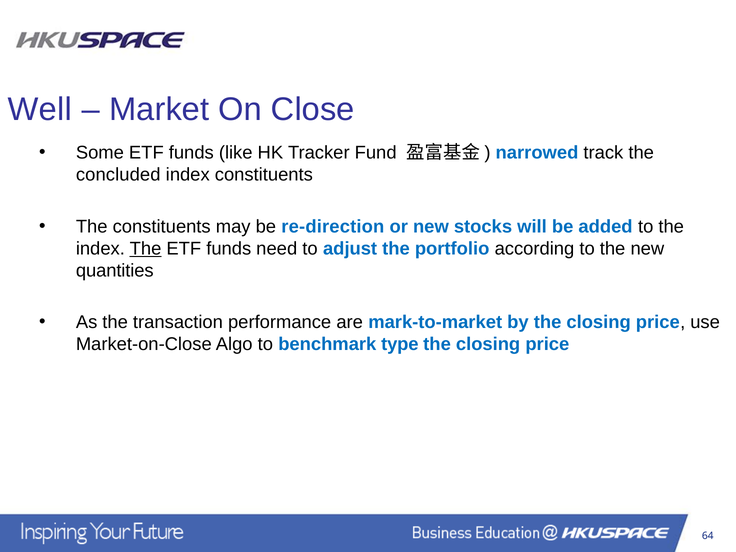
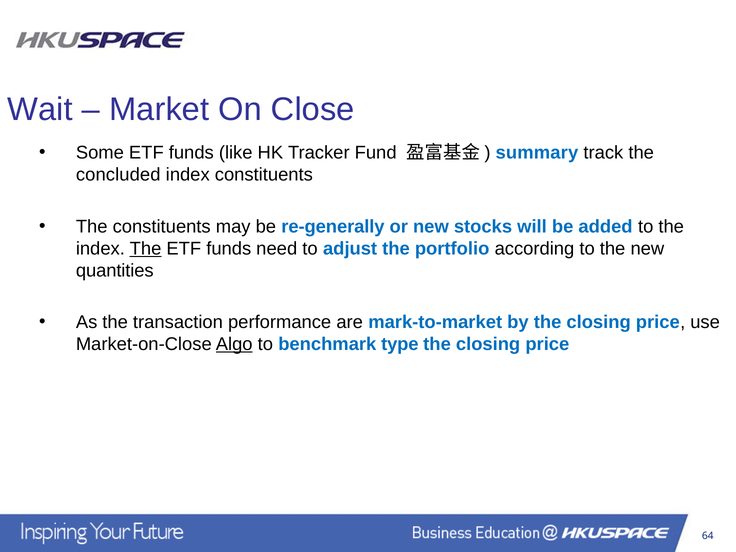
Well: Well -> Wait
narrowed: narrowed -> summary
re-direction: re-direction -> re-generally
Algo underline: none -> present
